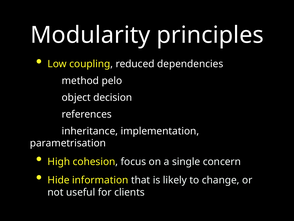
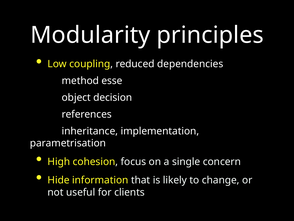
pelo: pelo -> esse
